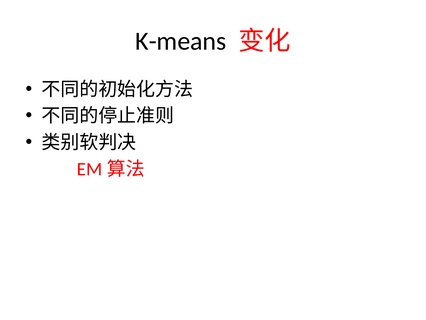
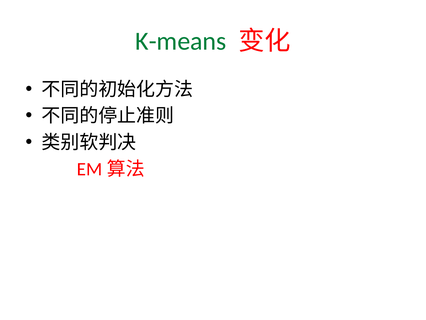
K-means colour: black -> green
